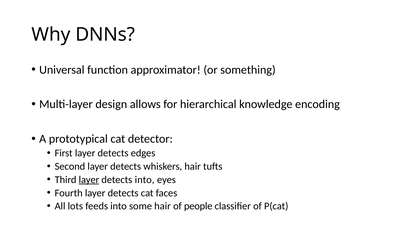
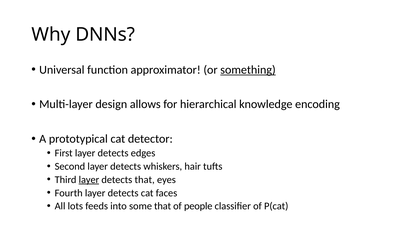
something underline: none -> present
detects into: into -> that
some hair: hair -> that
